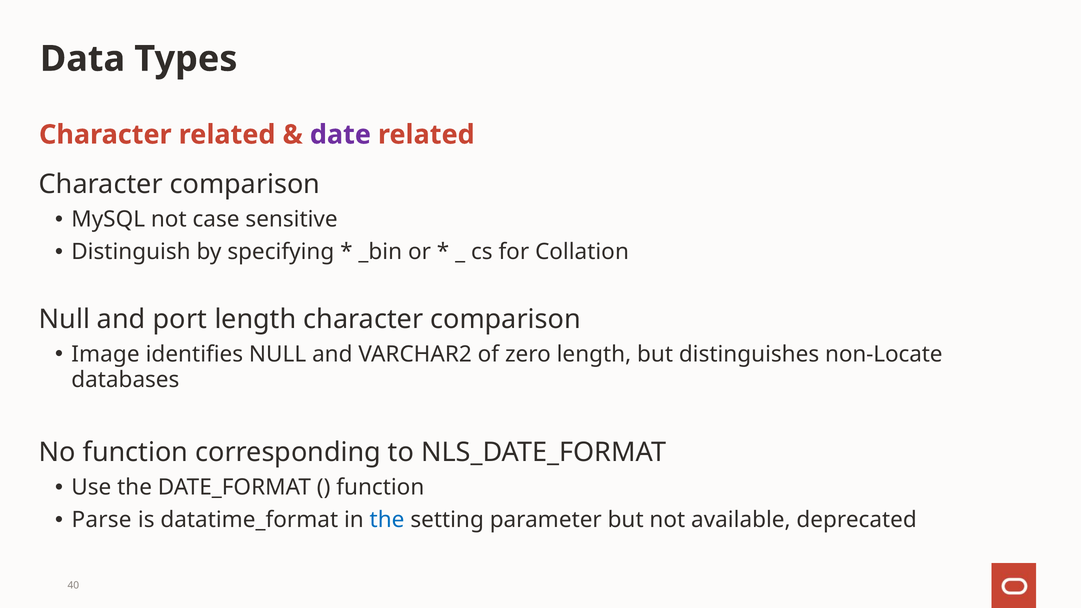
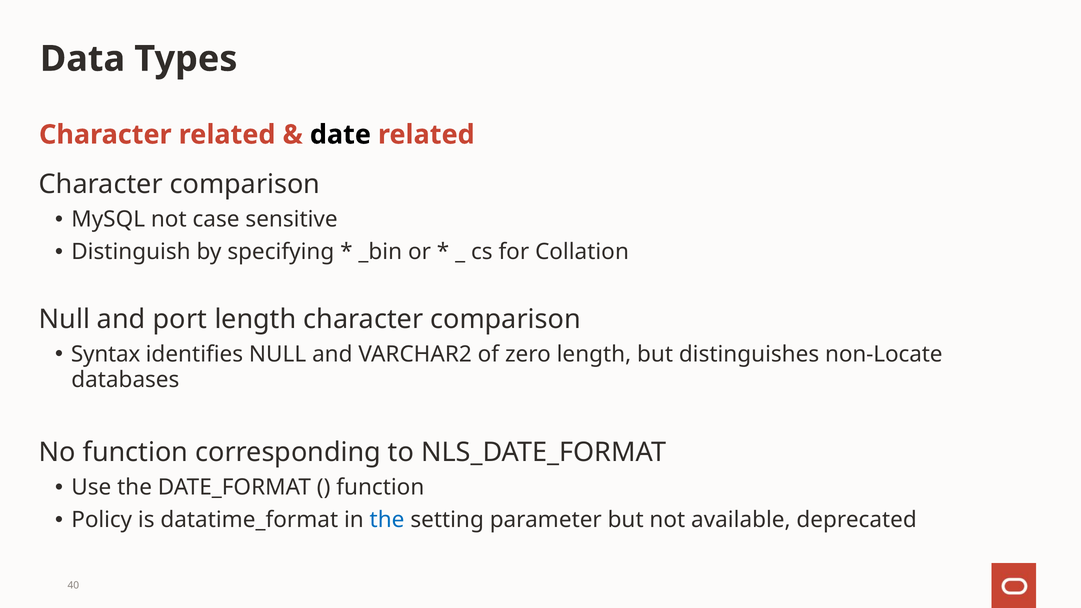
date colour: purple -> black
Image: Image -> Syntax
Parse: Parse -> Policy
